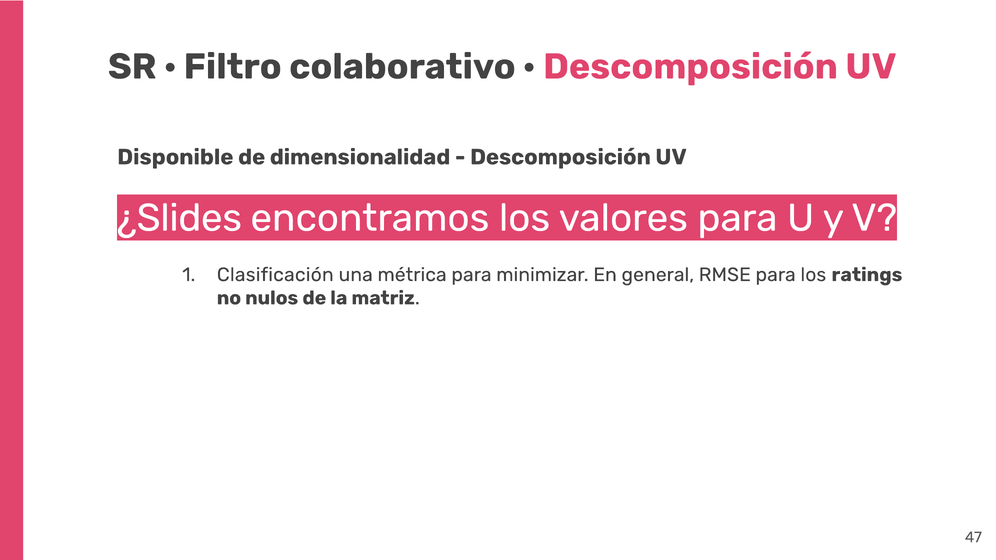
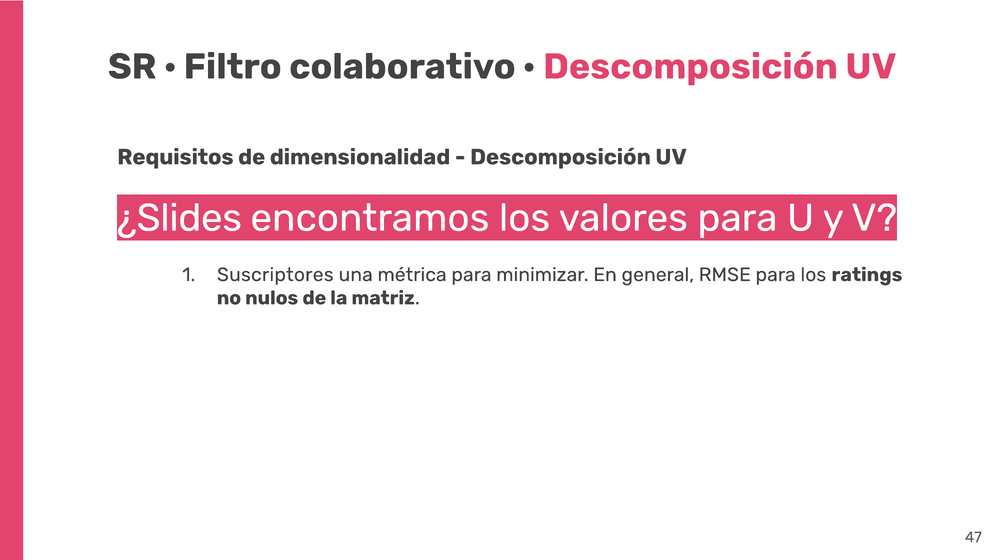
Disponible: Disponible -> Requisitos
Clasificación: Clasificación -> Suscriptores
